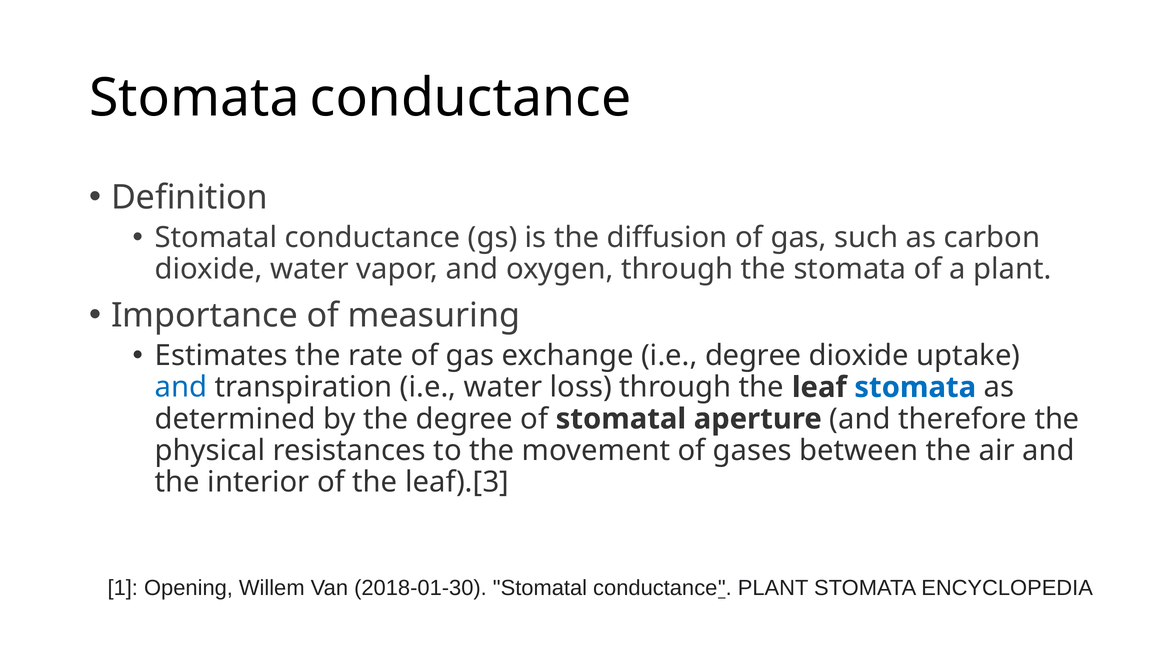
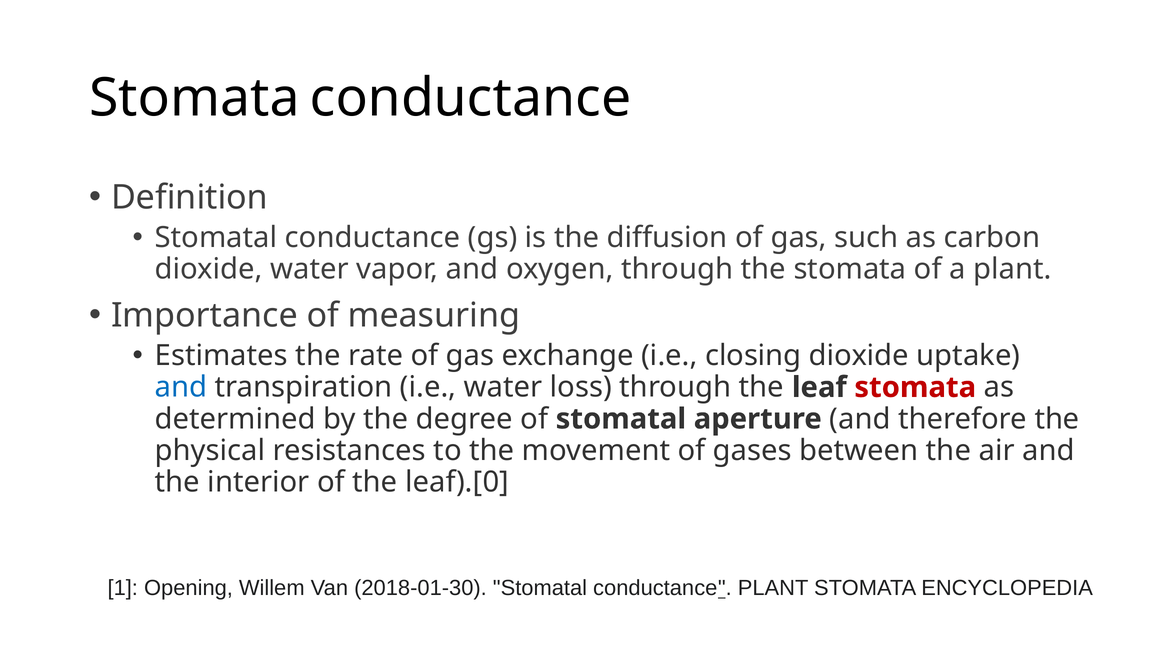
i.e degree: degree -> closing
stomata at (915, 388) colour: blue -> red
leaf).[3: leaf).[3 -> leaf).[0
